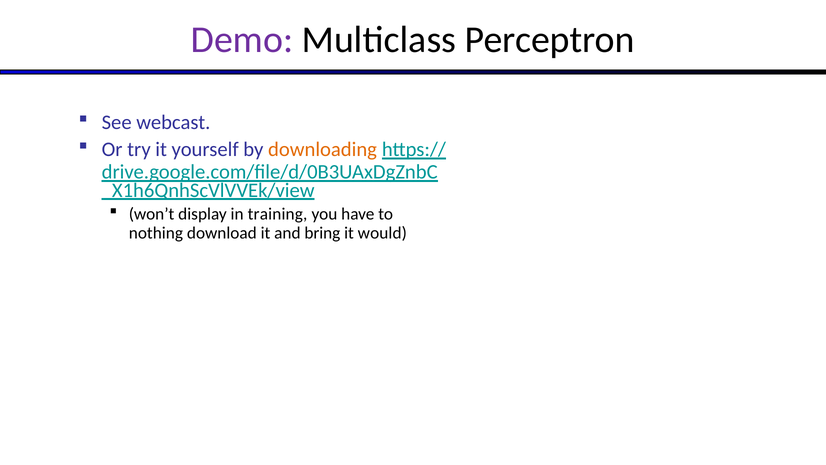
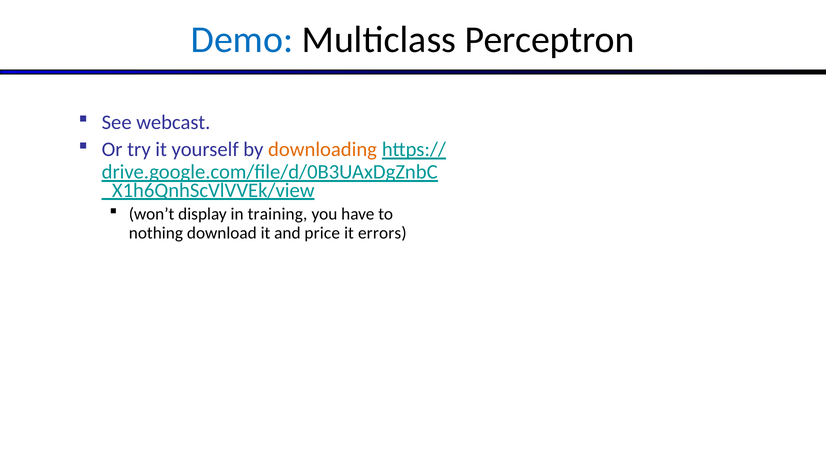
Demo colour: purple -> blue
bring: bring -> price
would: would -> errors
